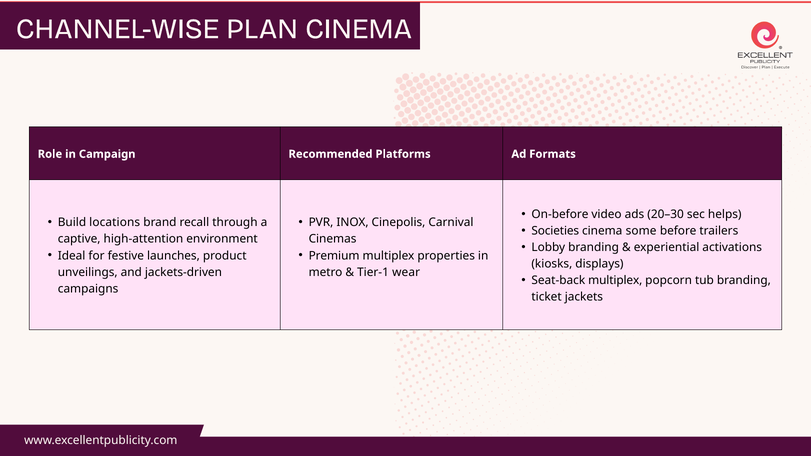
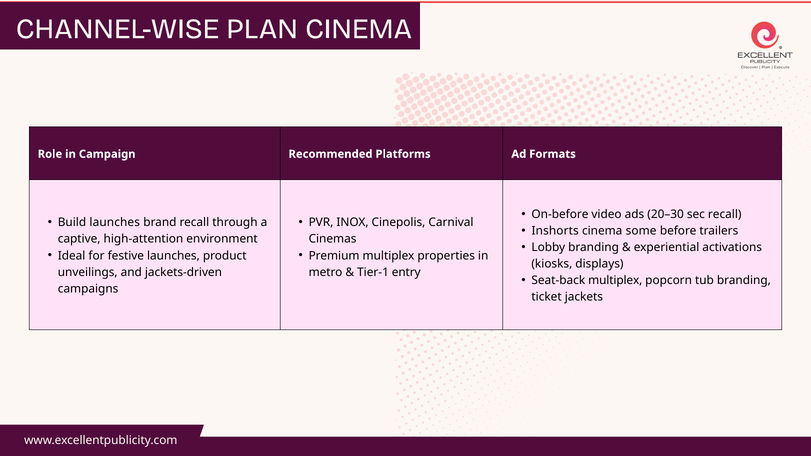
sec helps: helps -> recall
Build locations: locations -> launches
Societies: Societies -> Inshorts
wear: wear -> entry
